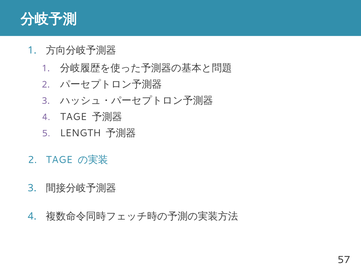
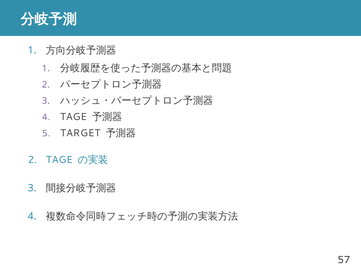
LENGTH: LENGTH -> TARGET
